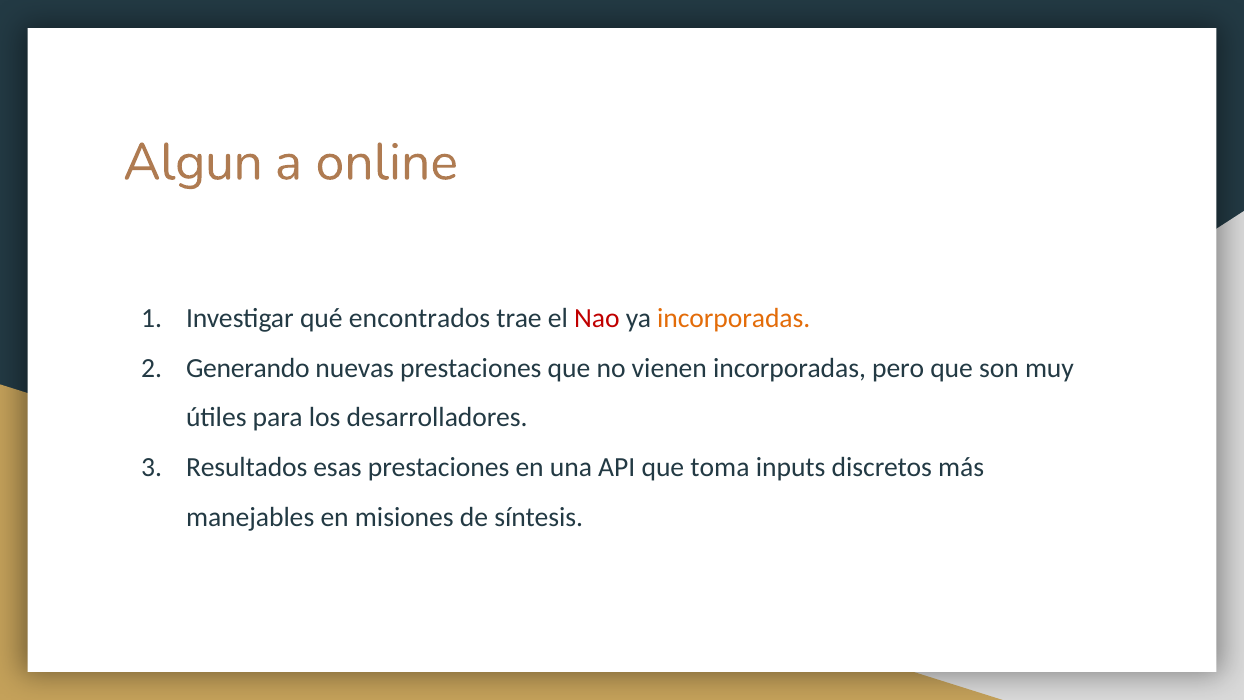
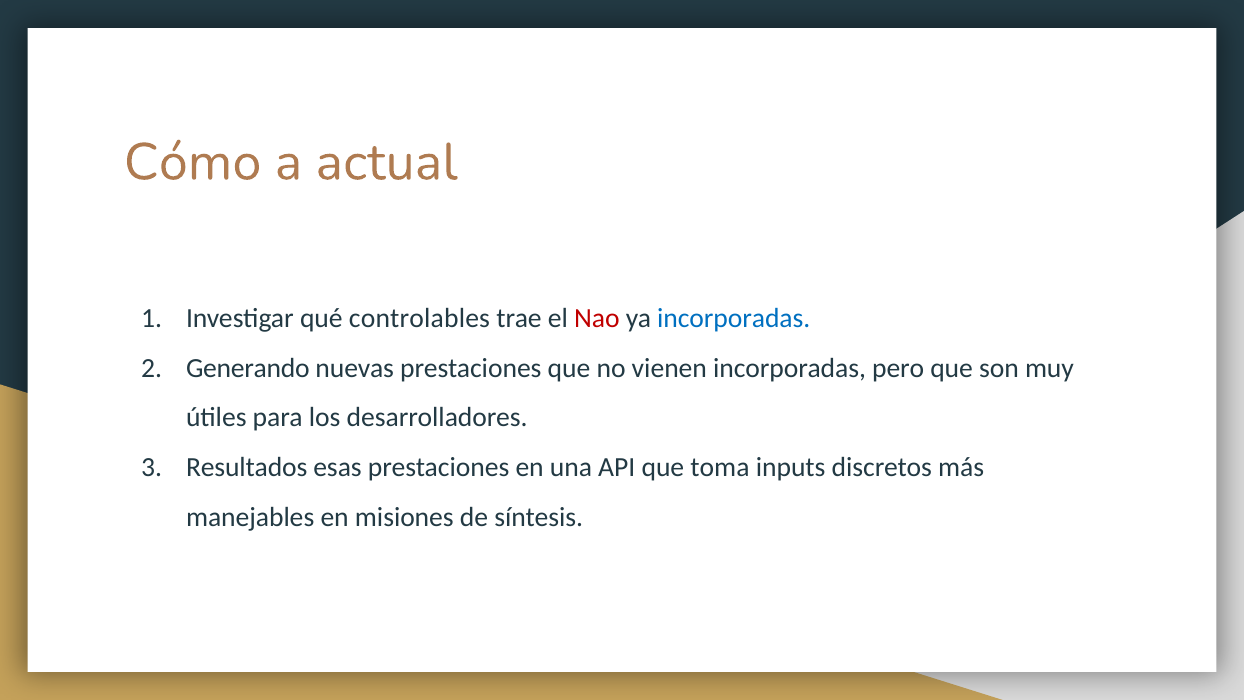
Algun: Algun -> Cómo
online: online -> actual
encontrados: encontrados -> controlables
incorporadas at (734, 318) colour: orange -> blue
